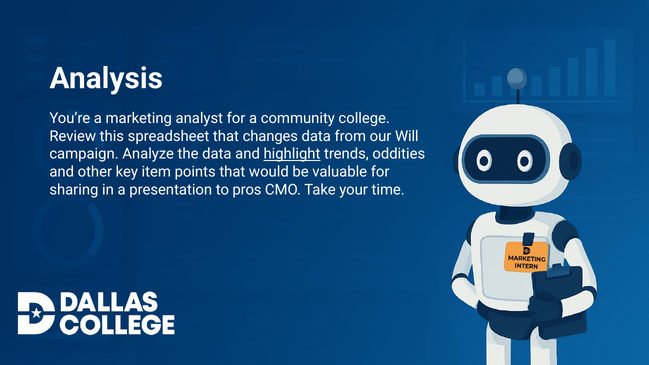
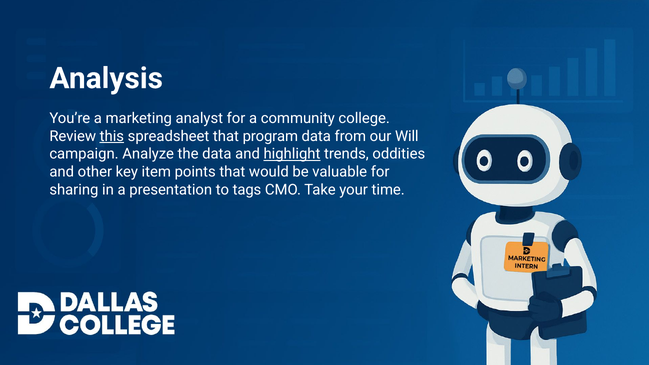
this underline: none -> present
changes: changes -> program
pros: pros -> tags
